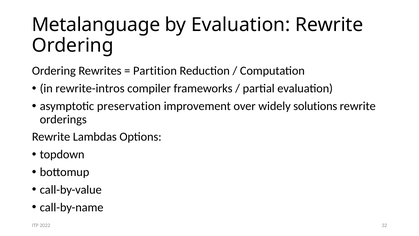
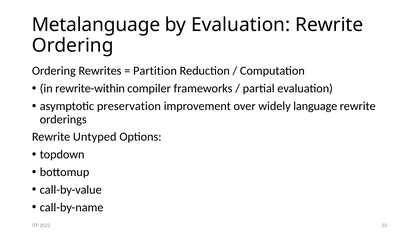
rewrite-intros: rewrite-intros -> rewrite-within
solutions: solutions -> language
Lambdas: Lambdas -> Untyped
